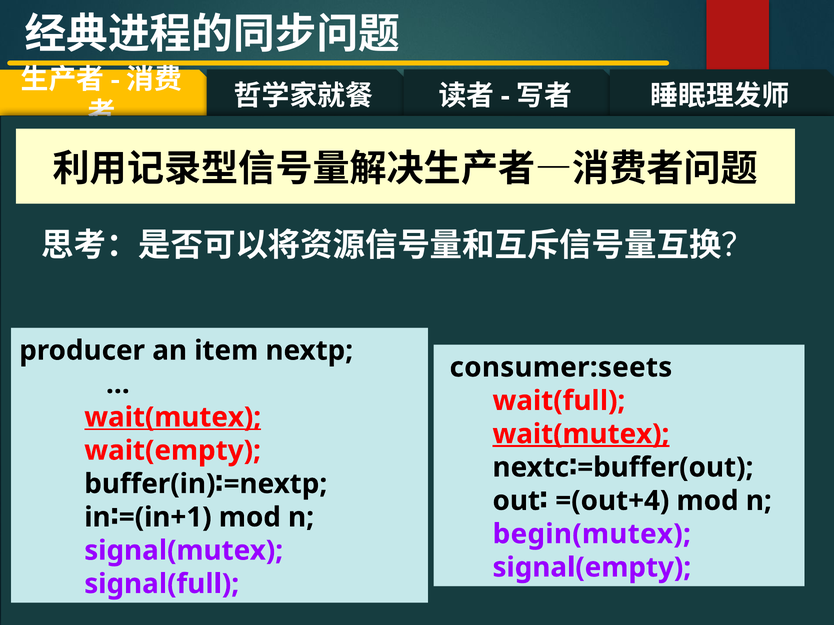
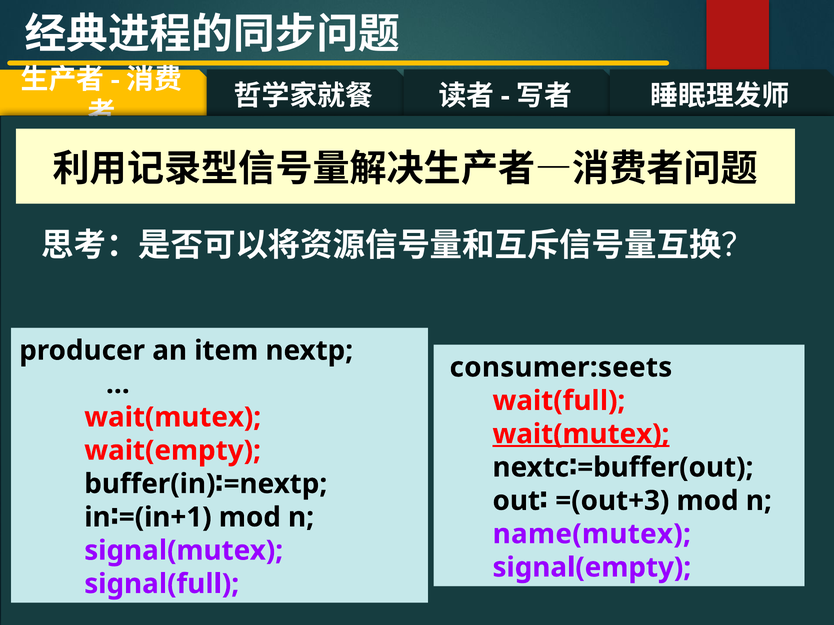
wait(mutex at (173, 418) underline: present -> none
=(out+4: =(out+4 -> =(out+3
begin(mutex: begin(mutex -> name(mutex
